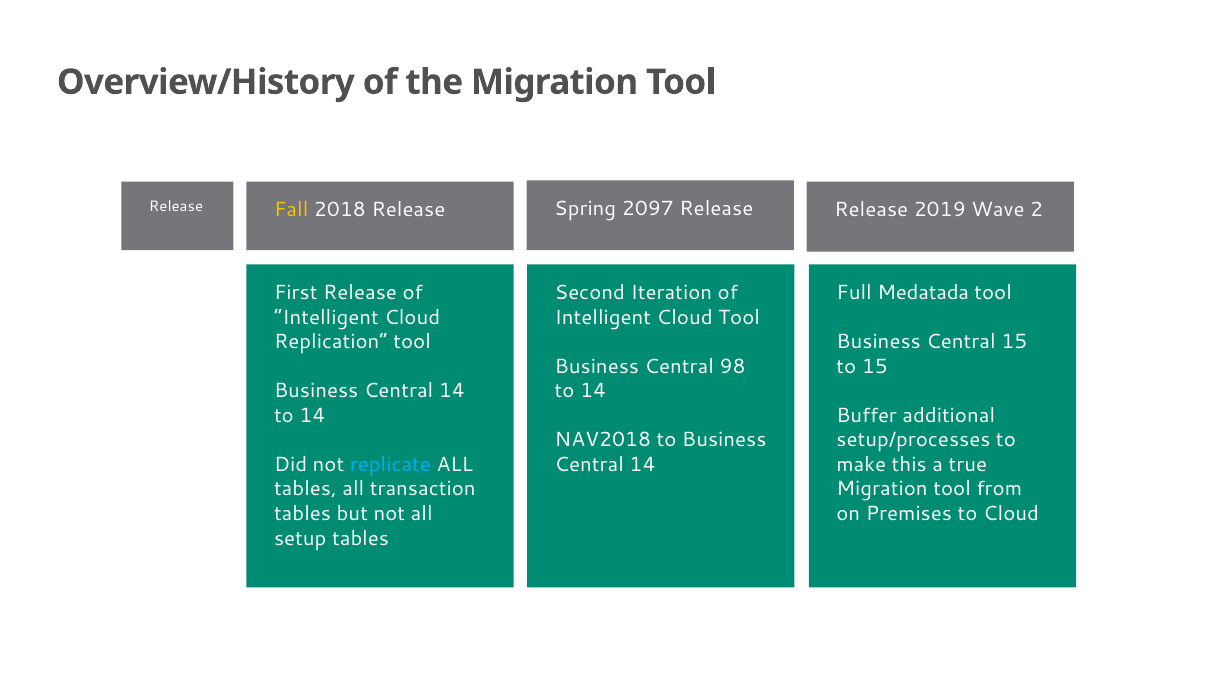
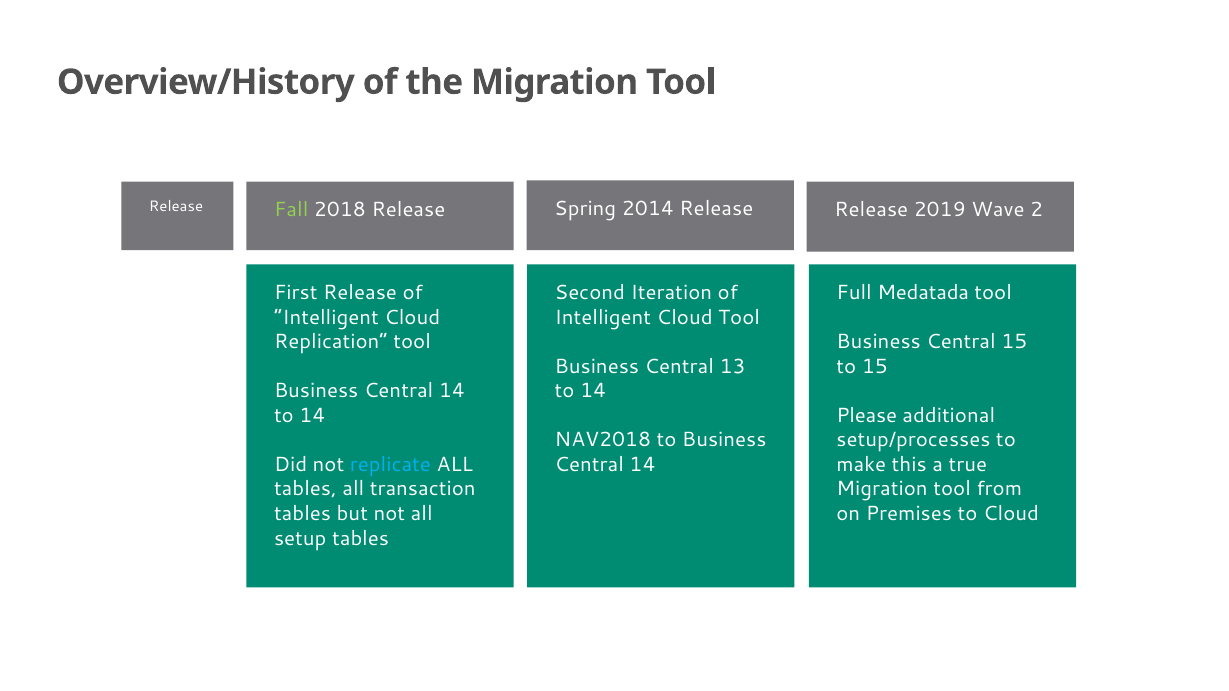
Fall colour: yellow -> light green
2097: 2097 -> 2014
98: 98 -> 13
Buffer: Buffer -> Please
